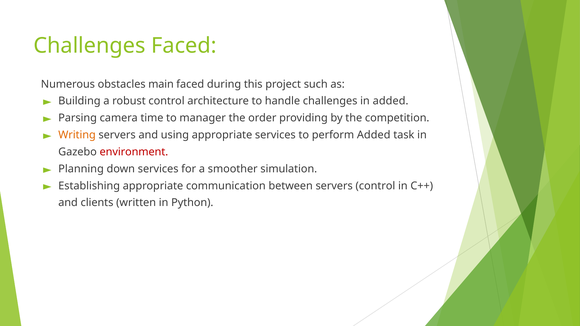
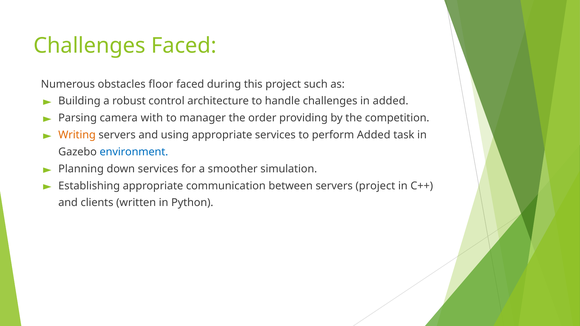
main: main -> floor
time: time -> with
environment colour: red -> blue
servers control: control -> project
